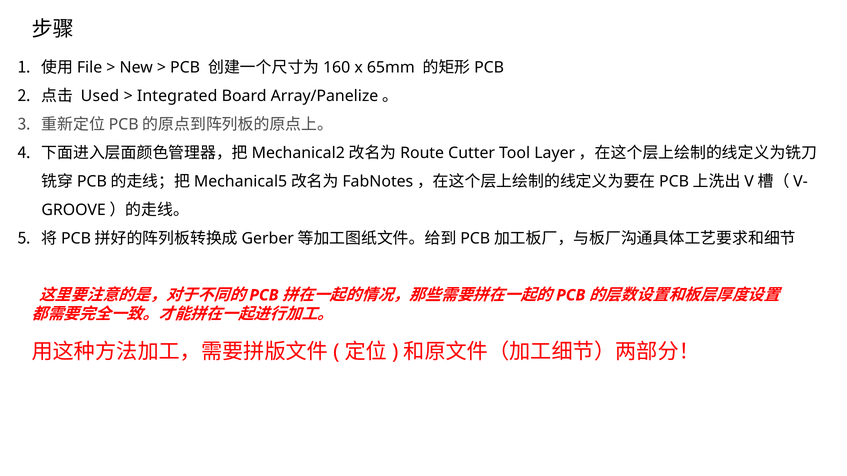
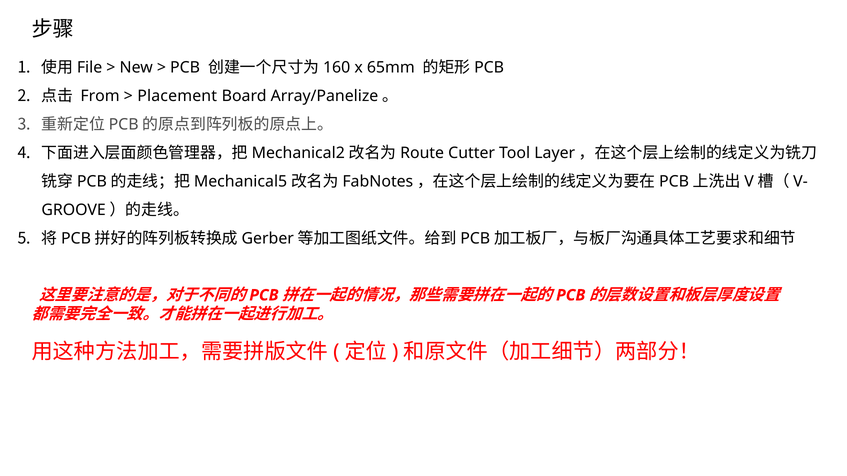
Used: Used -> From
Integrated: Integrated -> Placement
